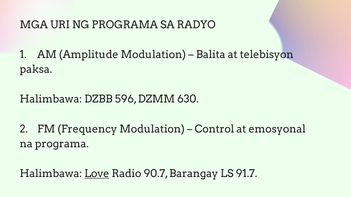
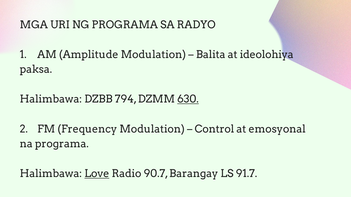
telebisyon: telebisyon -> ideolohiya
596: 596 -> 794
630 underline: none -> present
